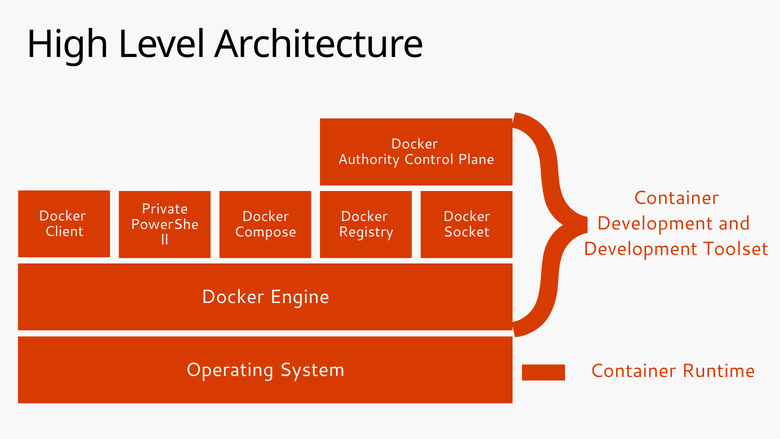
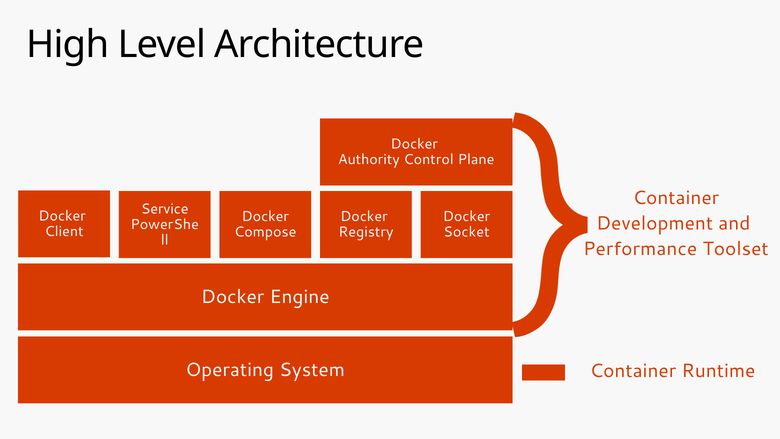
Private: Private -> Service
Development at (640, 249): Development -> Performance
